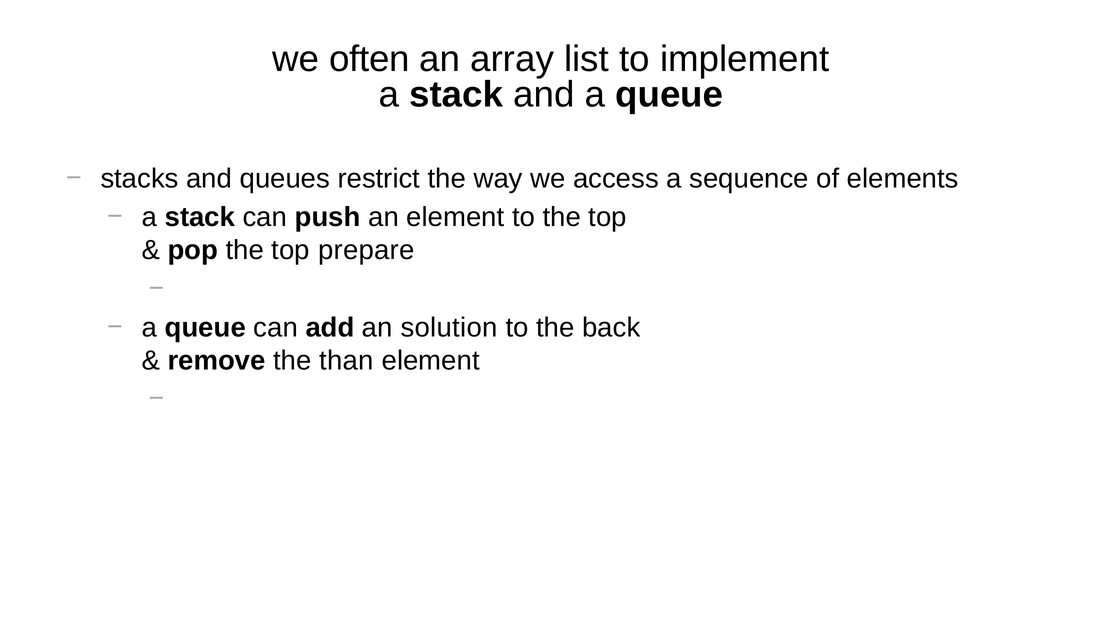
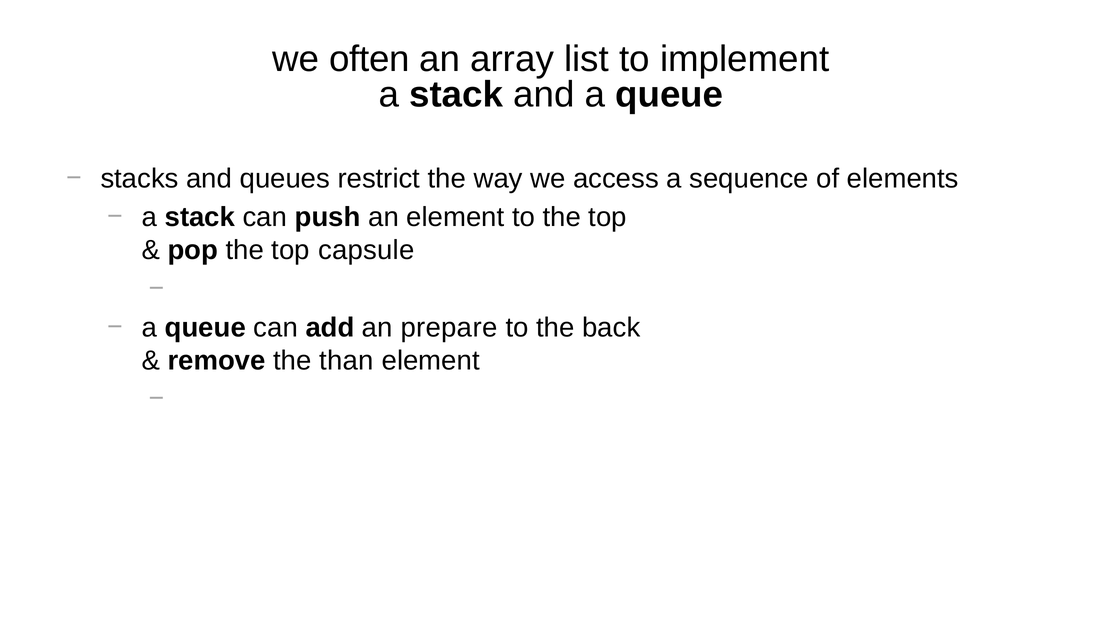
prepare: prepare -> capsule
solution: solution -> prepare
